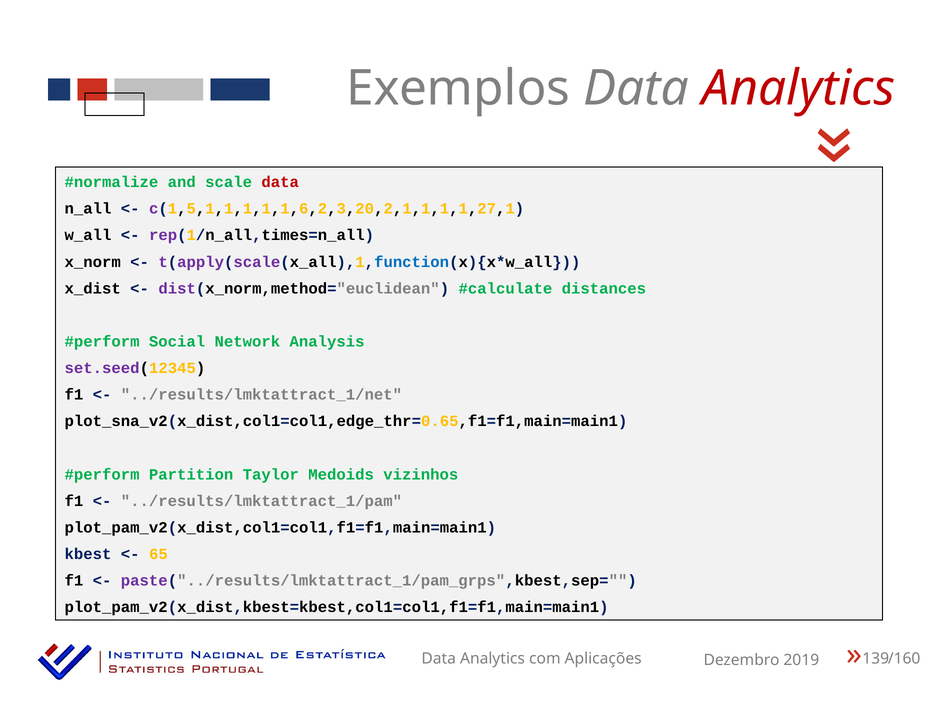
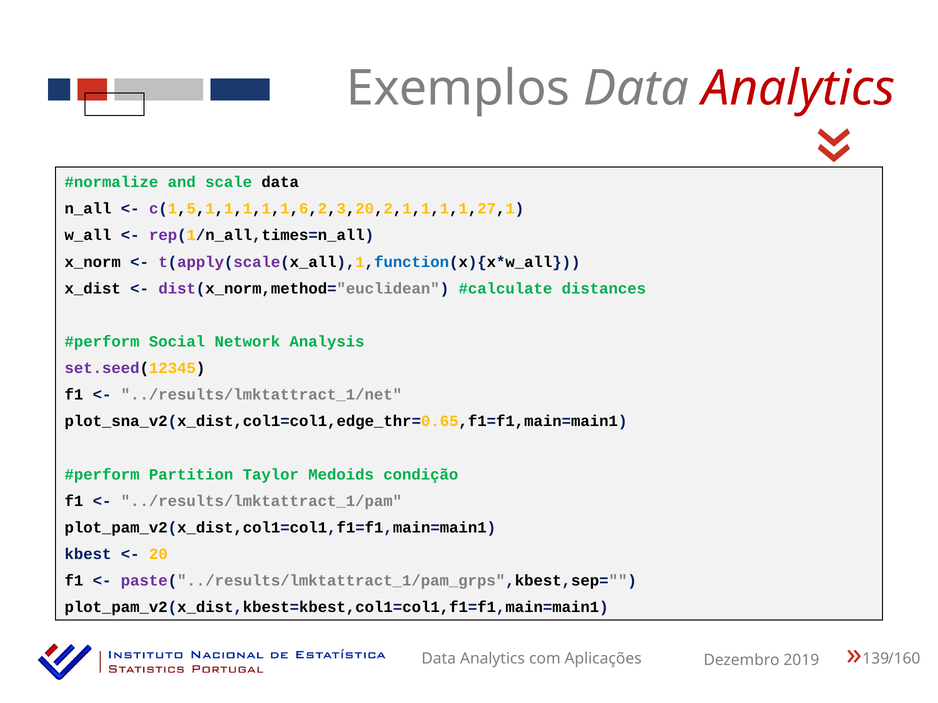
data at (280, 182) colour: red -> black
vizinhos: vizinhos -> condição
65: 65 -> 20
